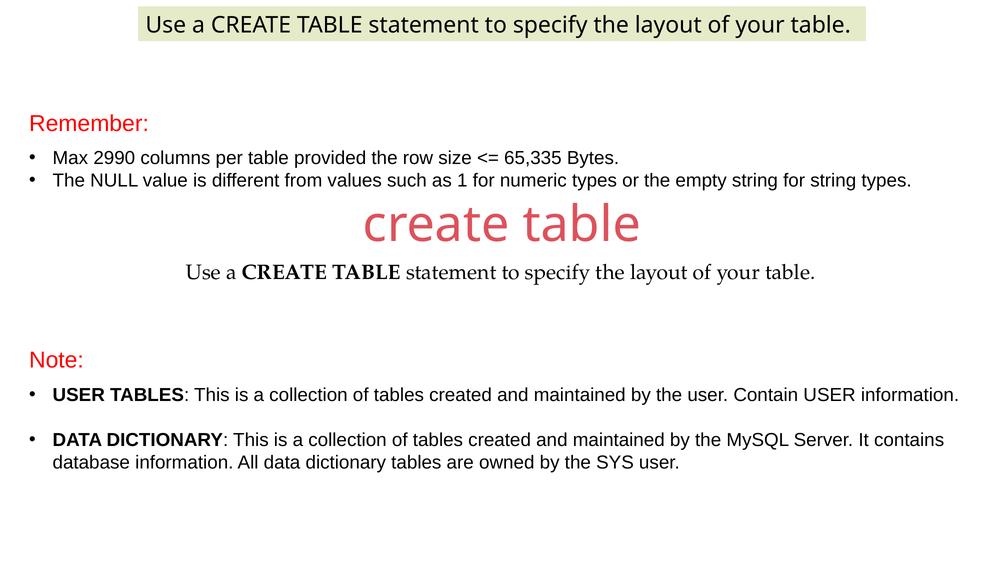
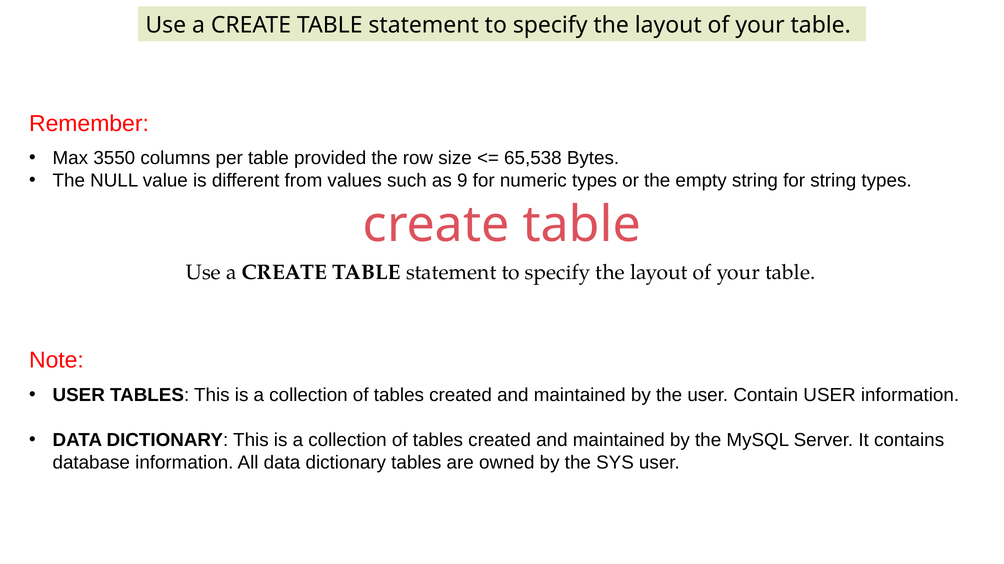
2990: 2990 -> 3550
65,335: 65,335 -> 65,538
1: 1 -> 9
